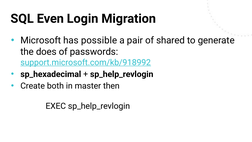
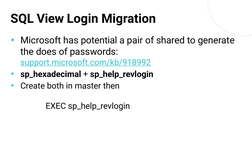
Even: Even -> View
possible: possible -> potential
